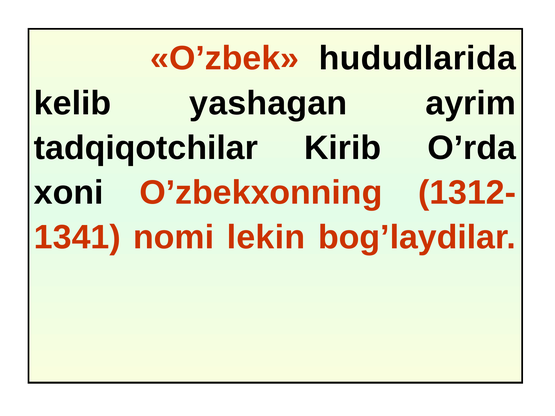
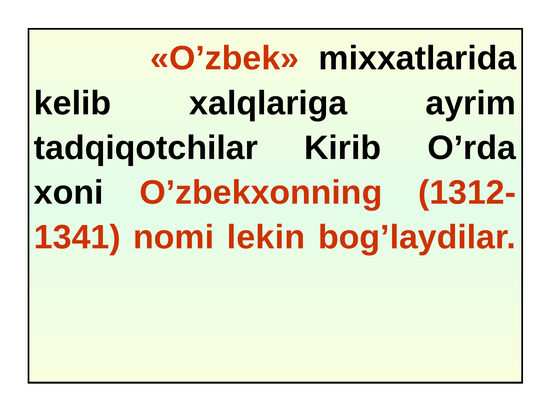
hududlarida: hududlarida -> mixxatlarida
yashagan: yashagan -> xalqlariga
